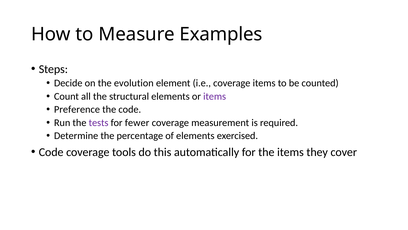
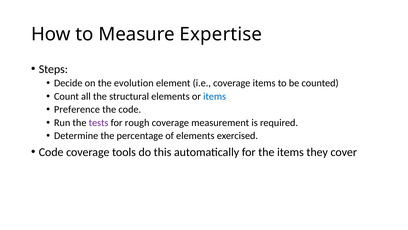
Examples: Examples -> Expertise
items at (215, 96) colour: purple -> blue
fewer: fewer -> rough
